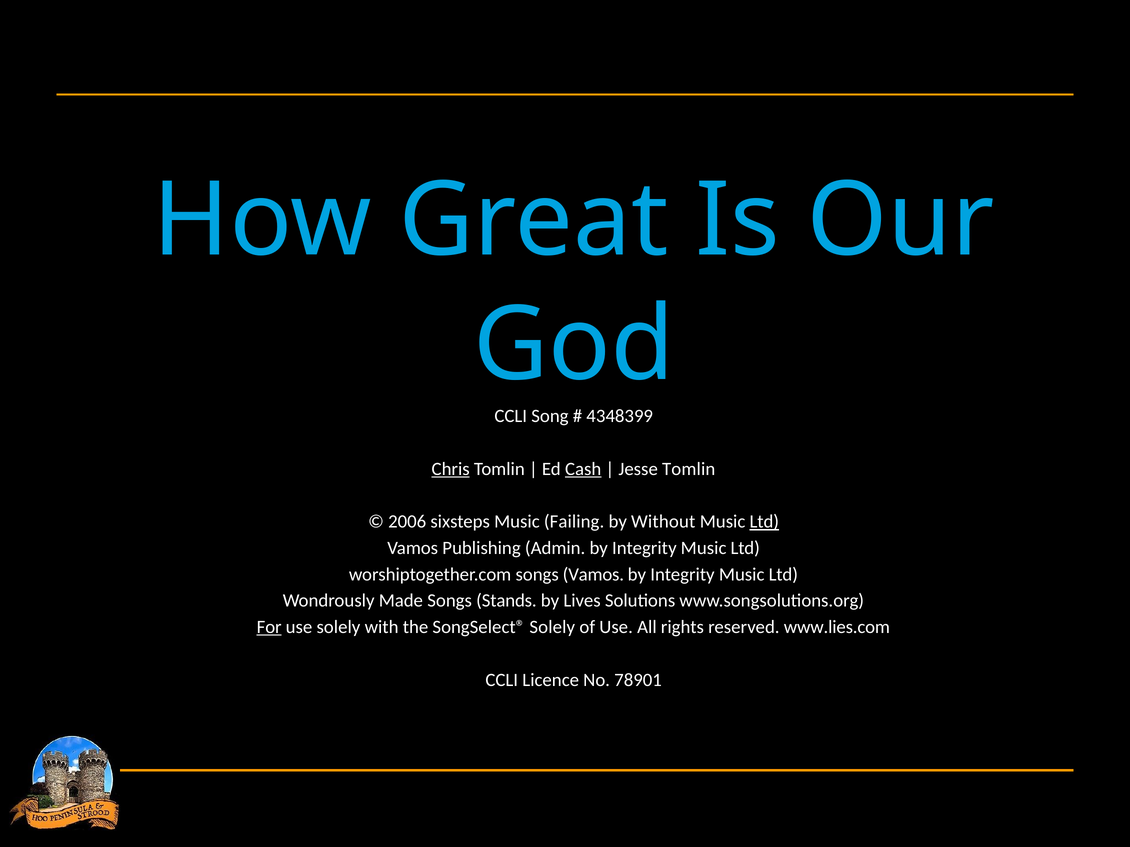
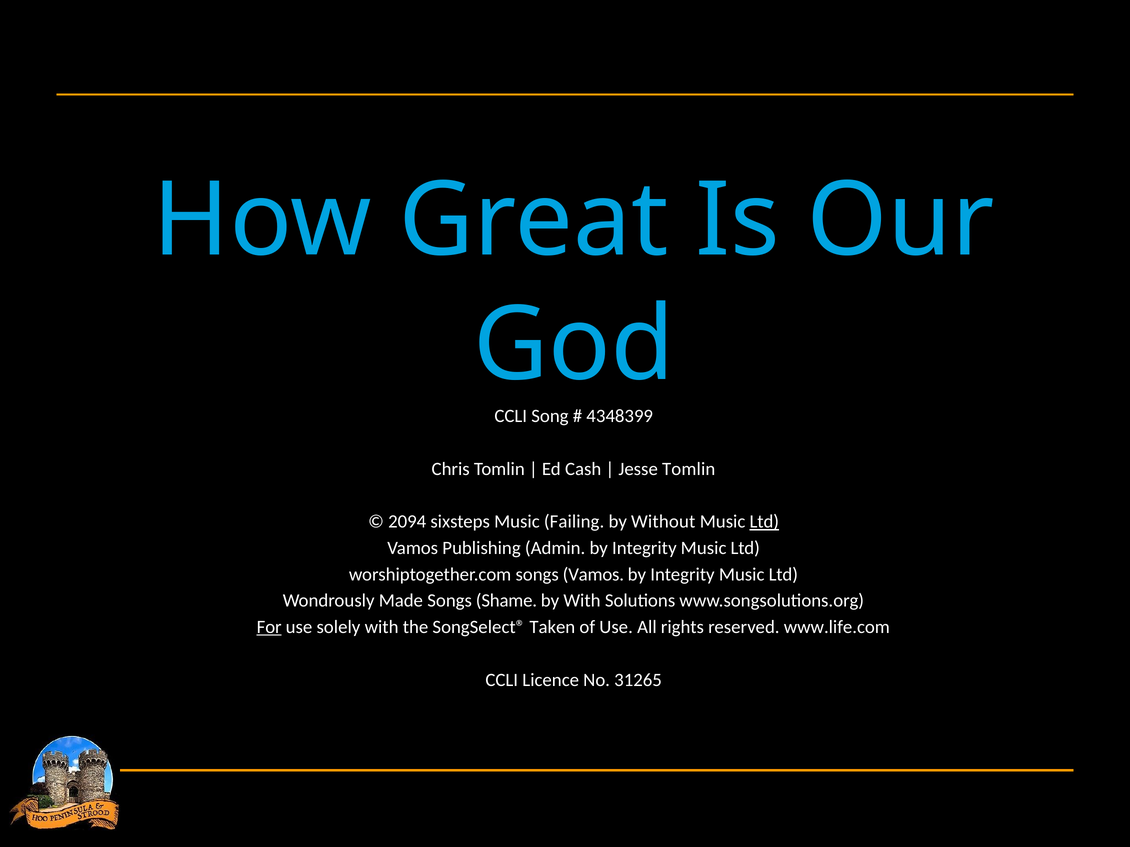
Chris underline: present -> none
Cash underline: present -> none
2006: 2006 -> 2094
Stands: Stands -> Shame
by Lives: Lives -> With
SongSelect® Solely: Solely -> Taken
www.lies.com: www.lies.com -> www.life.com
78901: 78901 -> 31265
